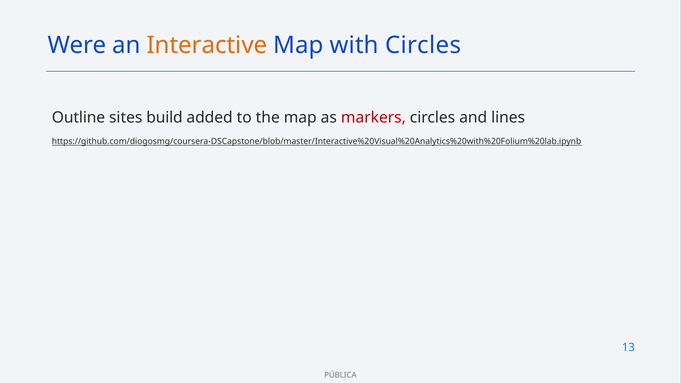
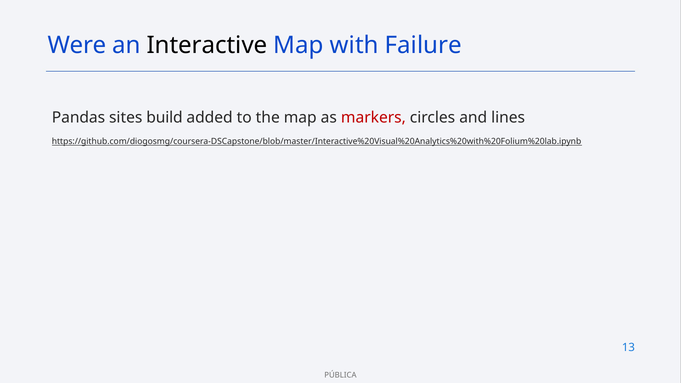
Interactive colour: orange -> black
with Circles: Circles -> Failure
Outline: Outline -> Pandas
